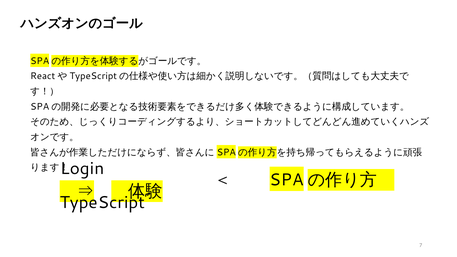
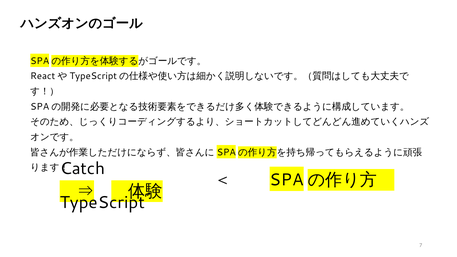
Login: Login -> Catch
